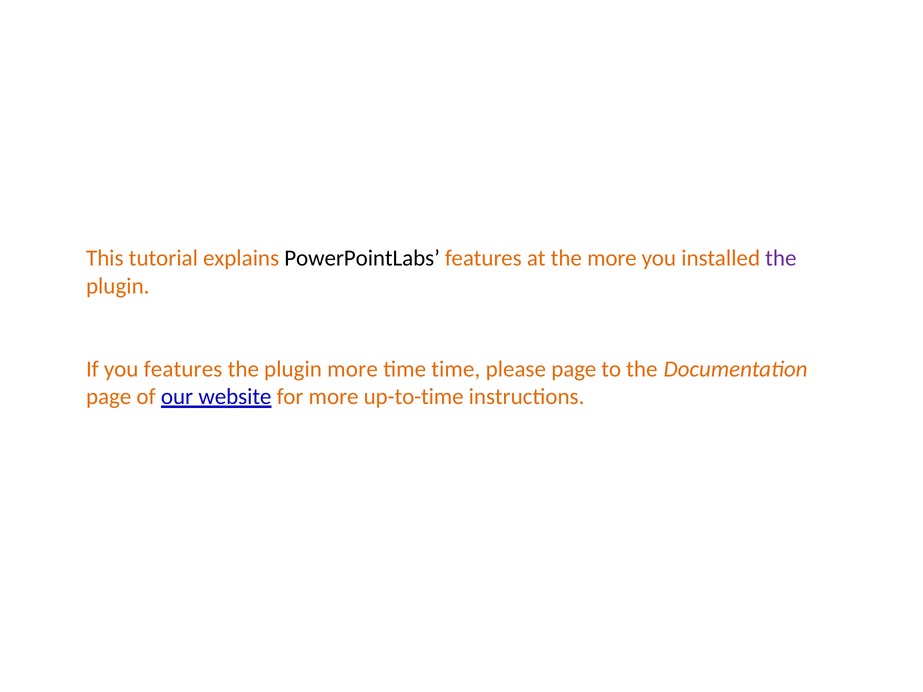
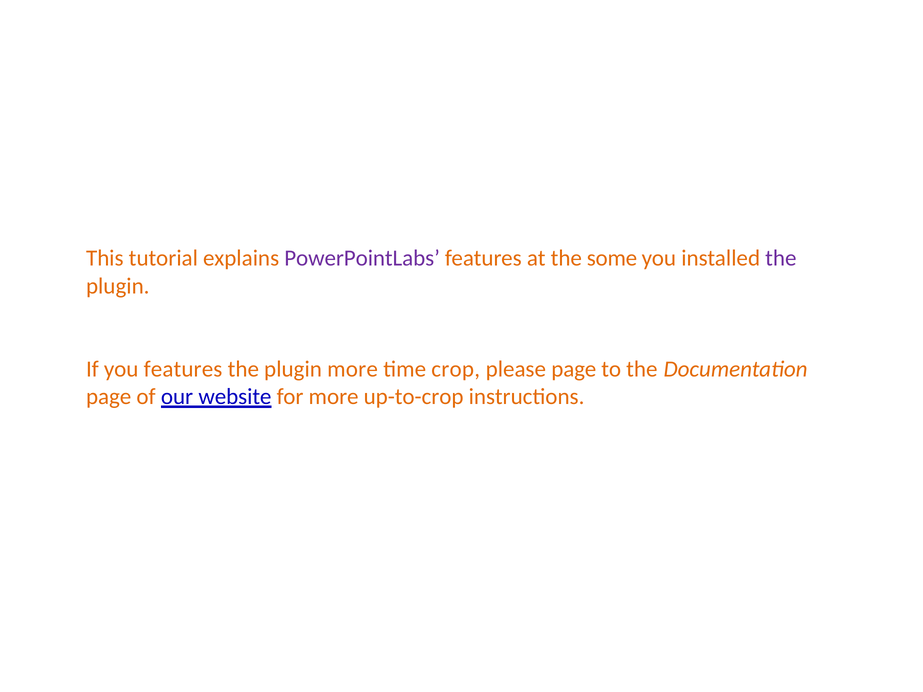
PowerPointLabs colour: black -> purple
the more: more -> some
time time: time -> crop
up-to-time: up-to-time -> up-to-crop
